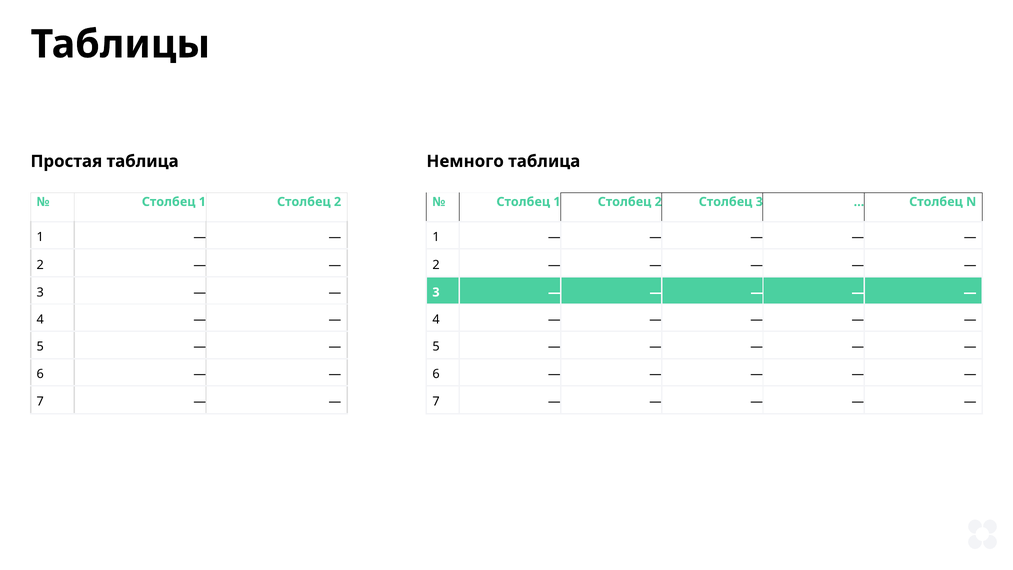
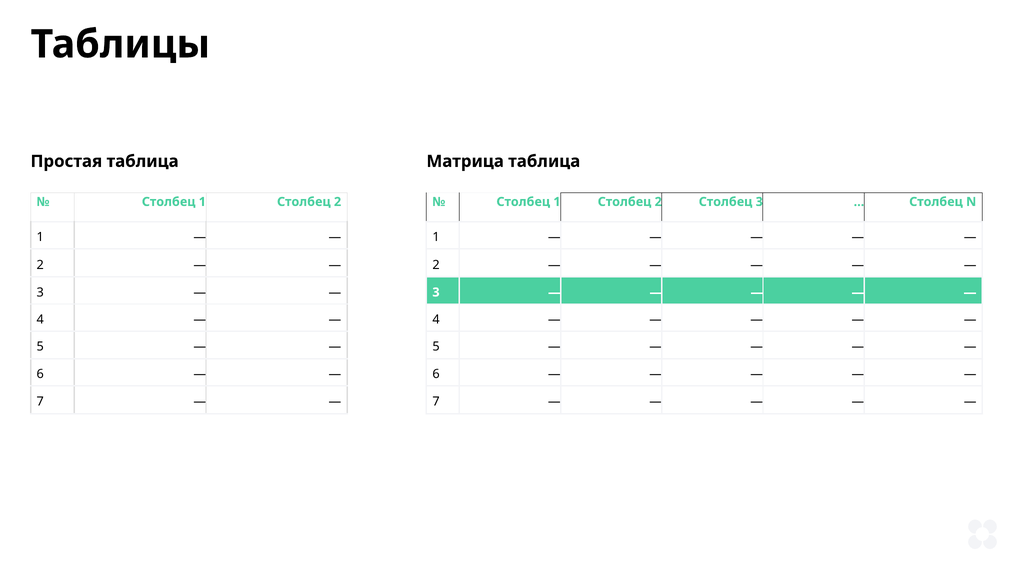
Немного: Немного -> Матрица
